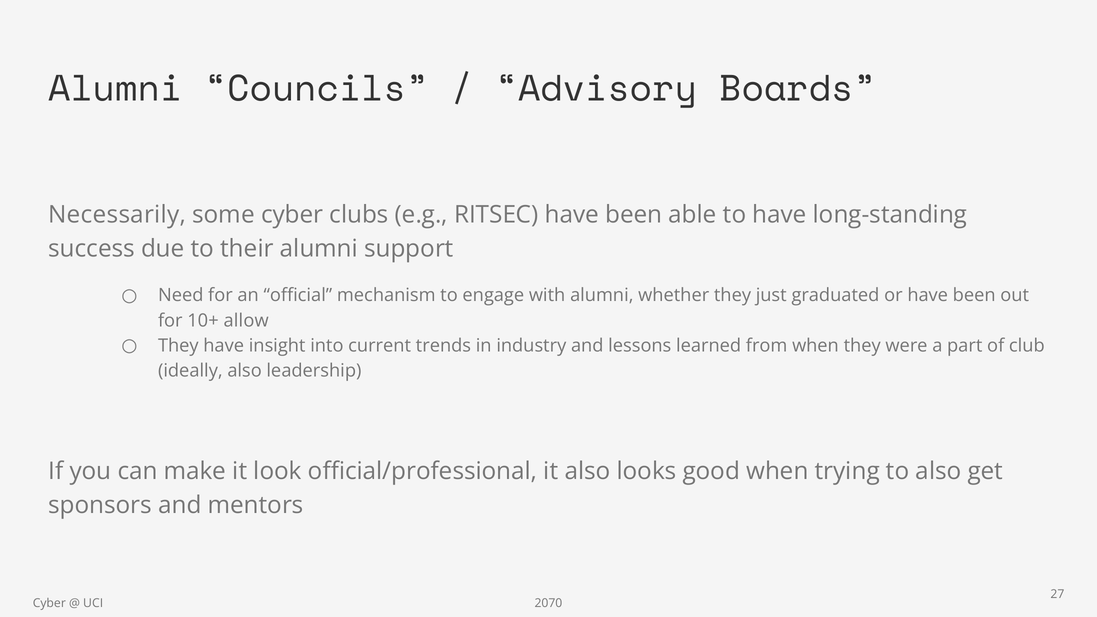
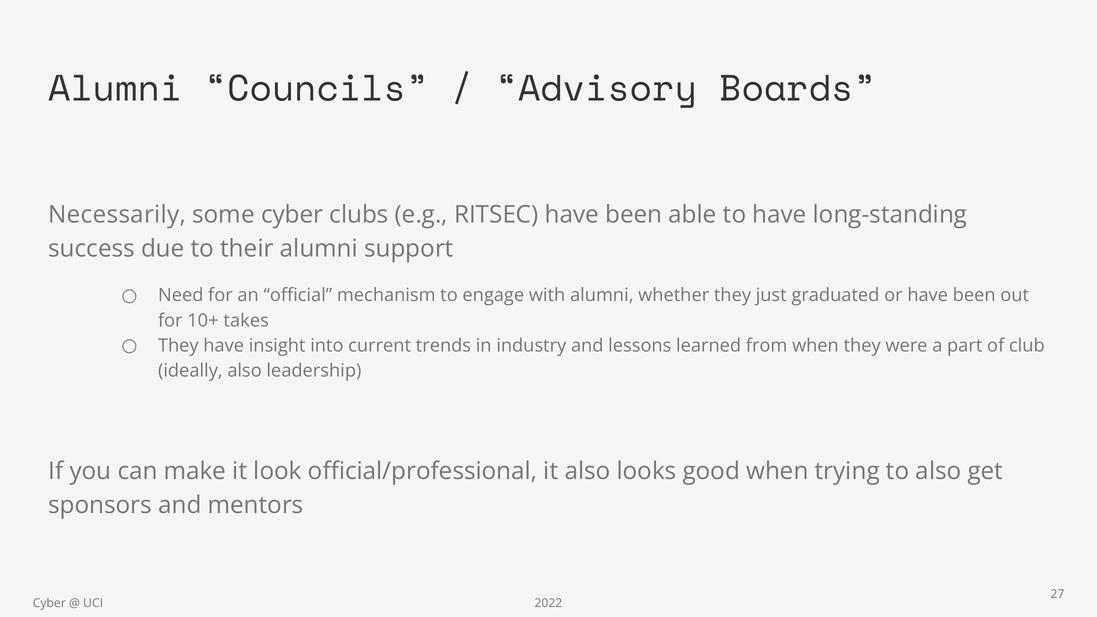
allow: allow -> takes
2070: 2070 -> 2022
